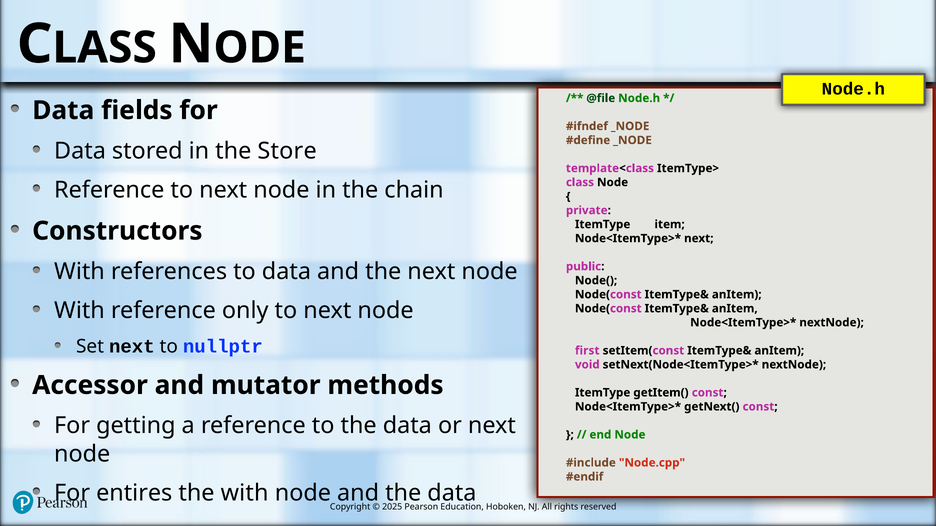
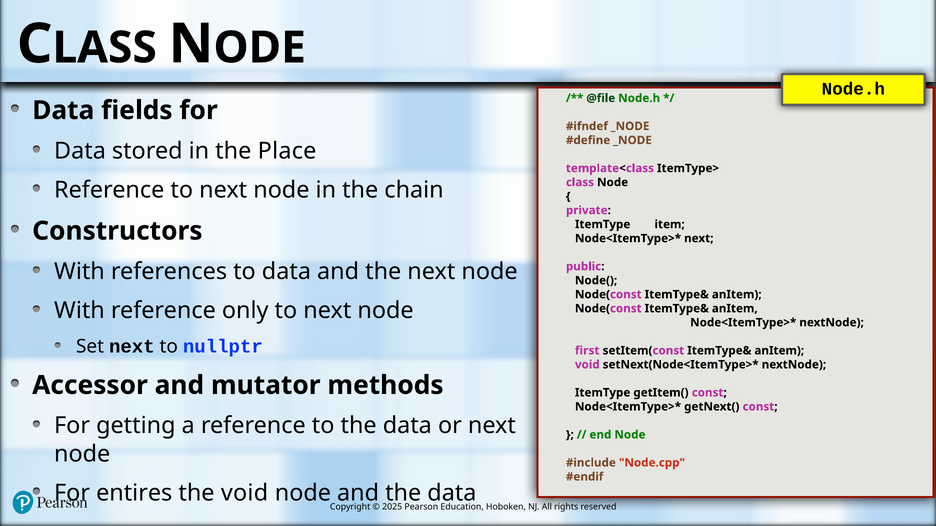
Store: Store -> Place
the with: with -> void
